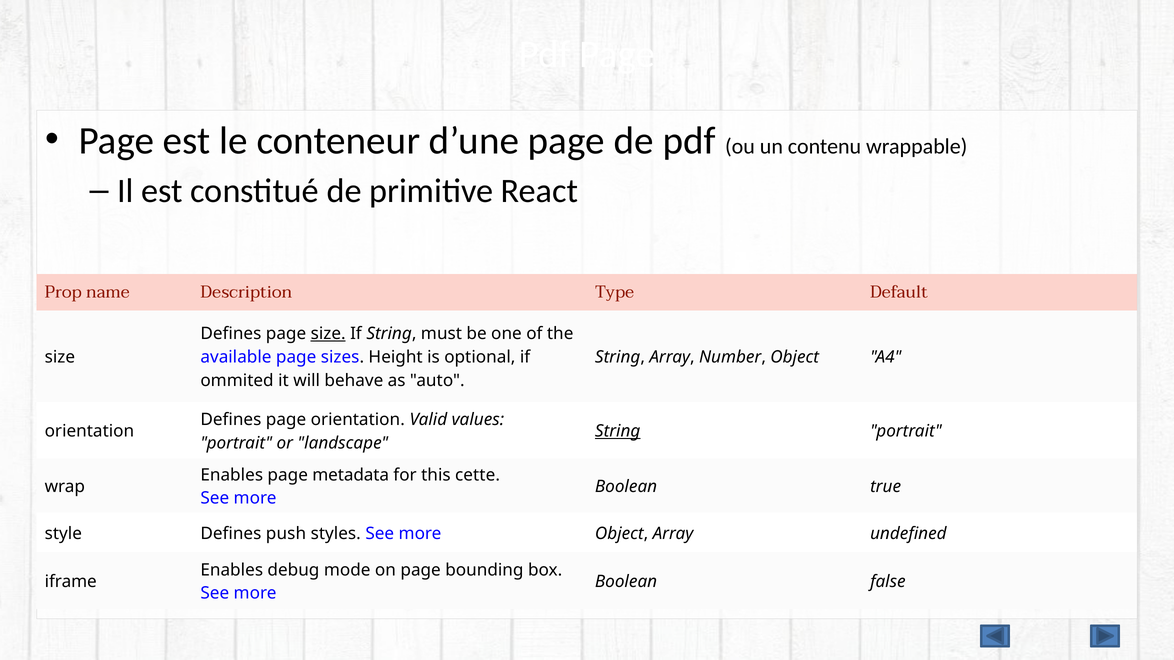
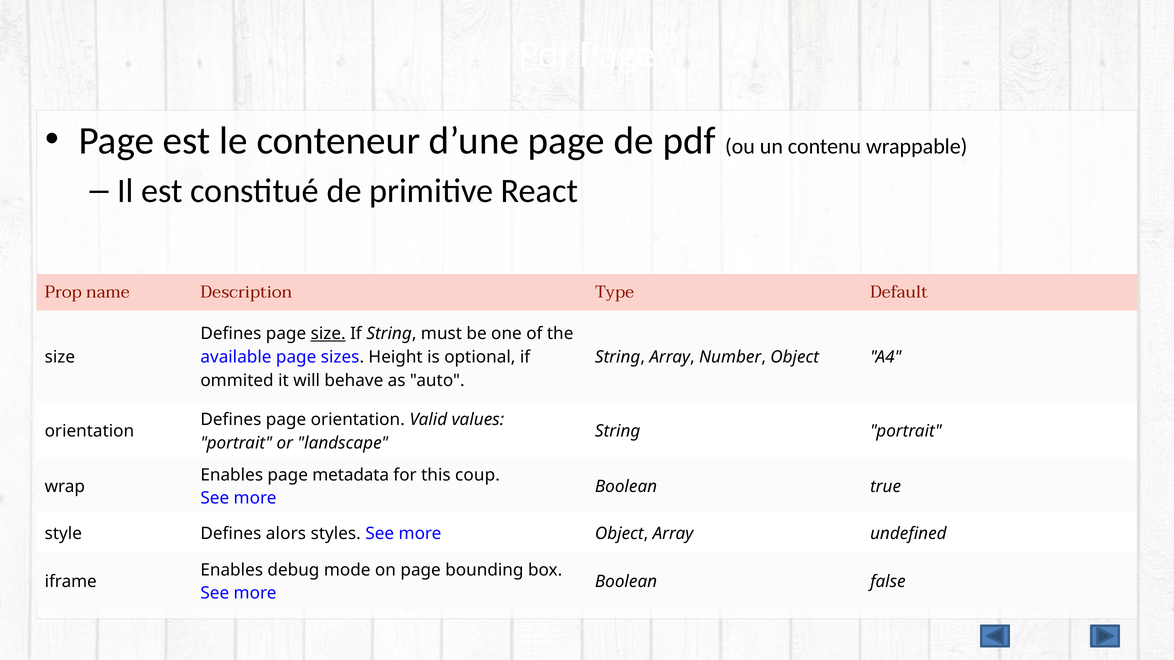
String at (618, 432) underline: present -> none
cette: cette -> coup
push: push -> alors
